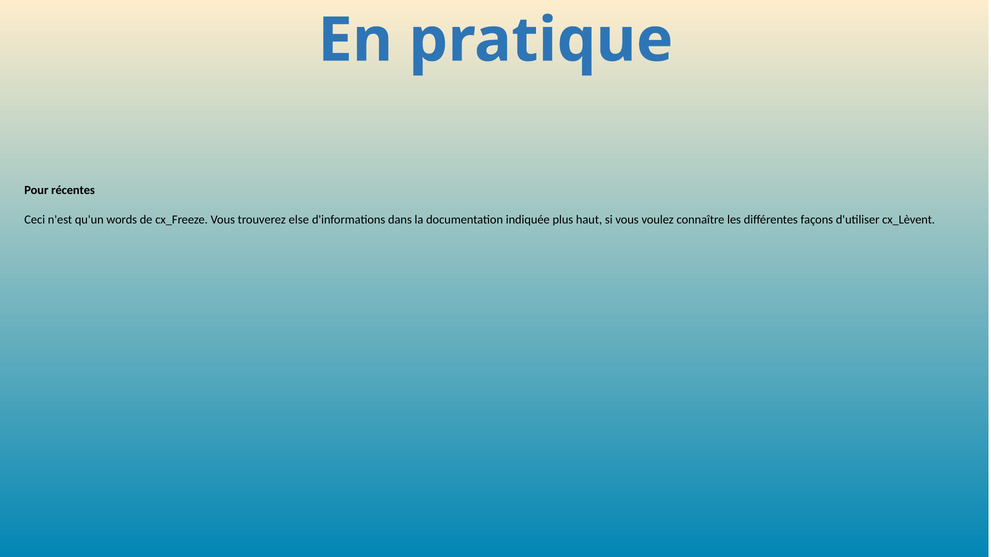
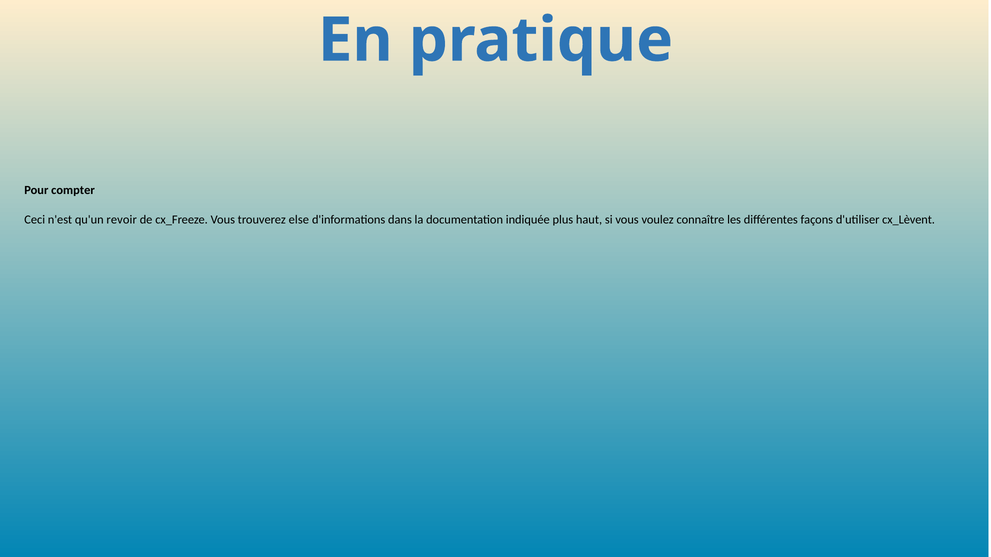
récentes: récentes -> compter
words: words -> revoir
